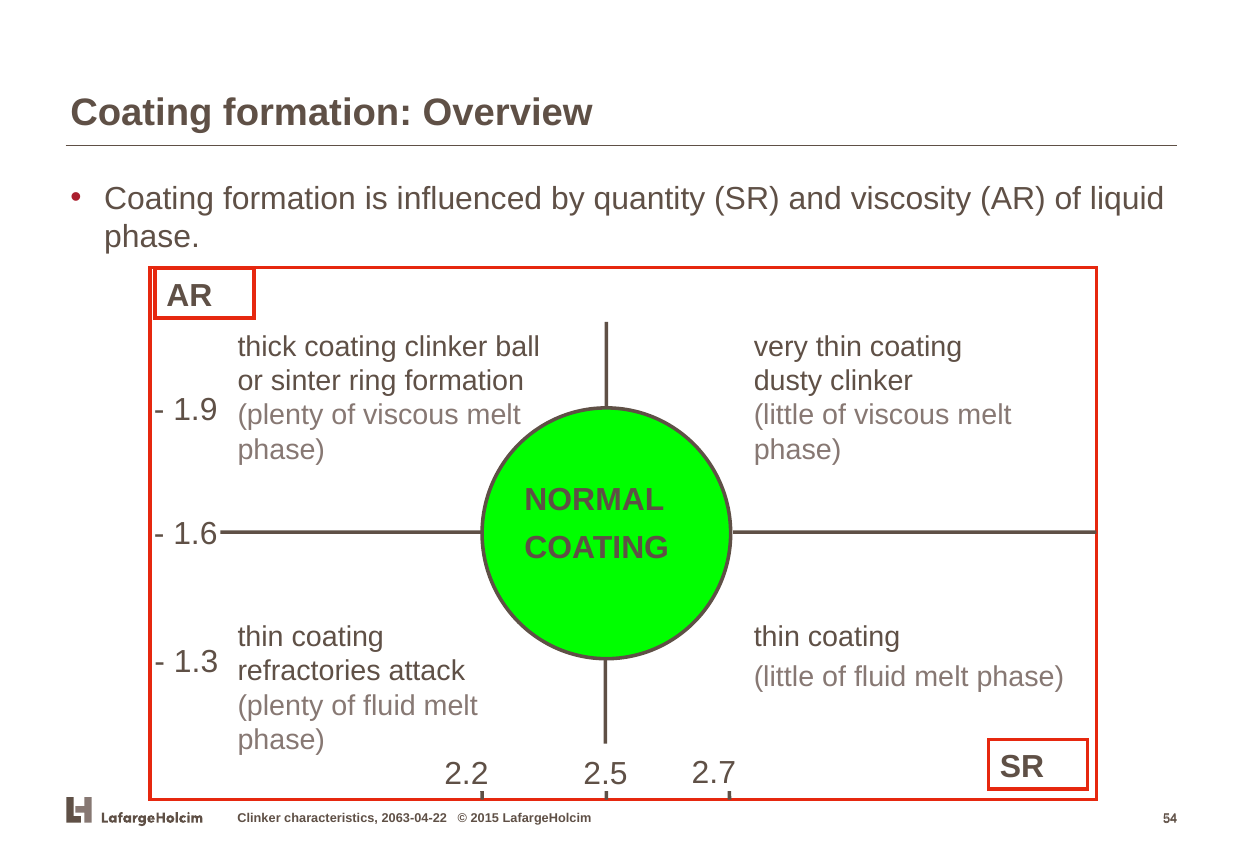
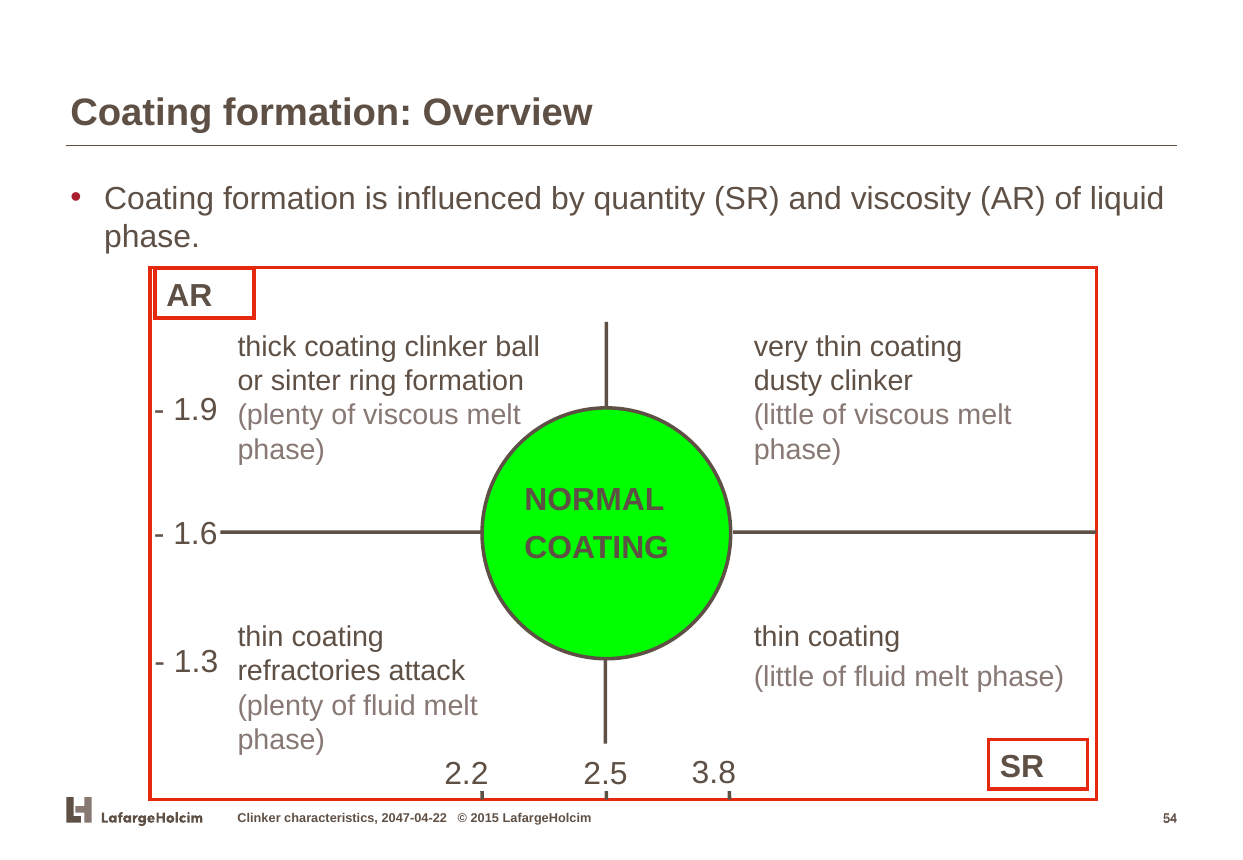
2.7: 2.7 -> 3.8
2063-04-22: 2063-04-22 -> 2047-04-22
